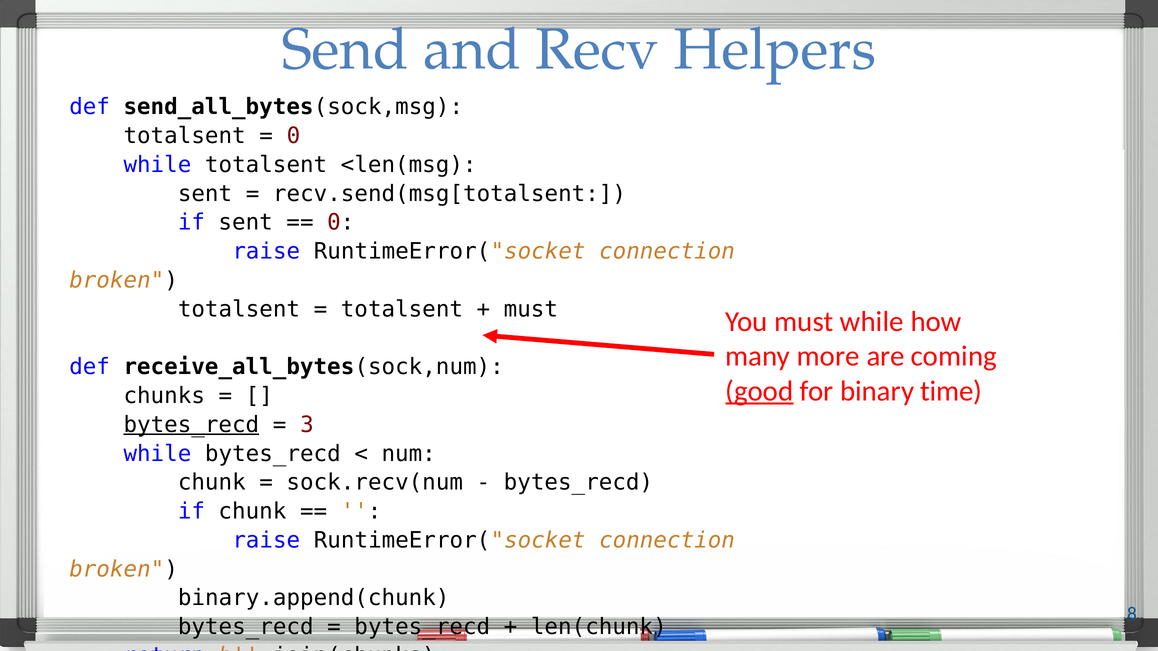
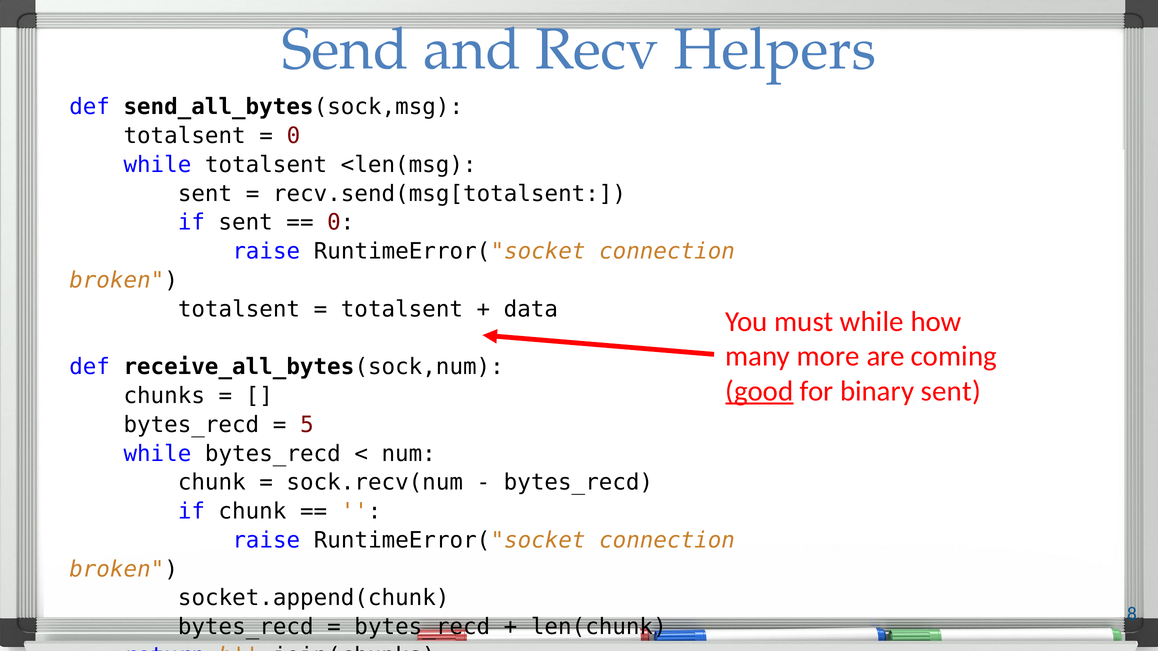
must at (531, 309): must -> data
binary time: time -> sent
bytes_recd at (191, 425) underline: present -> none
3: 3 -> 5
binary.append(chunk: binary.append(chunk -> socket.append(chunk
